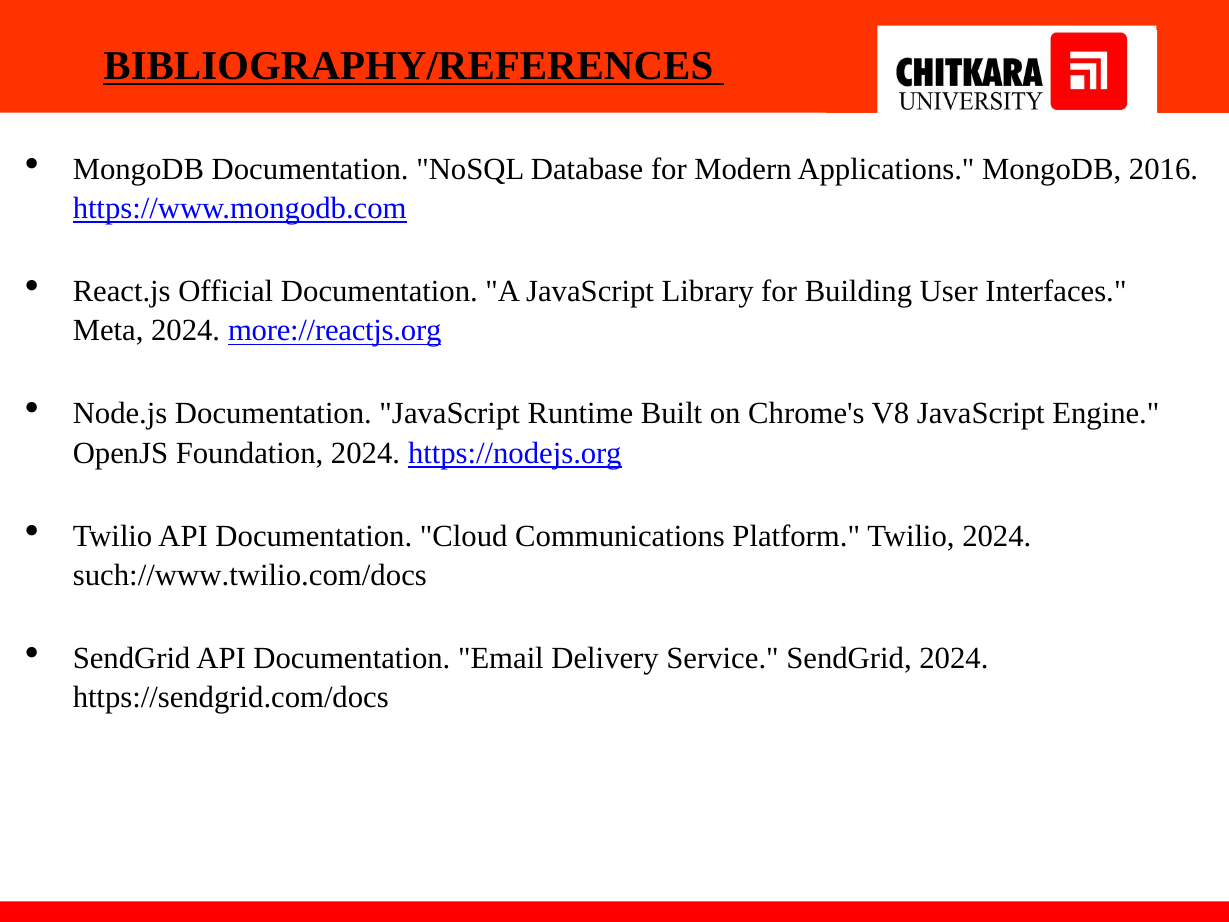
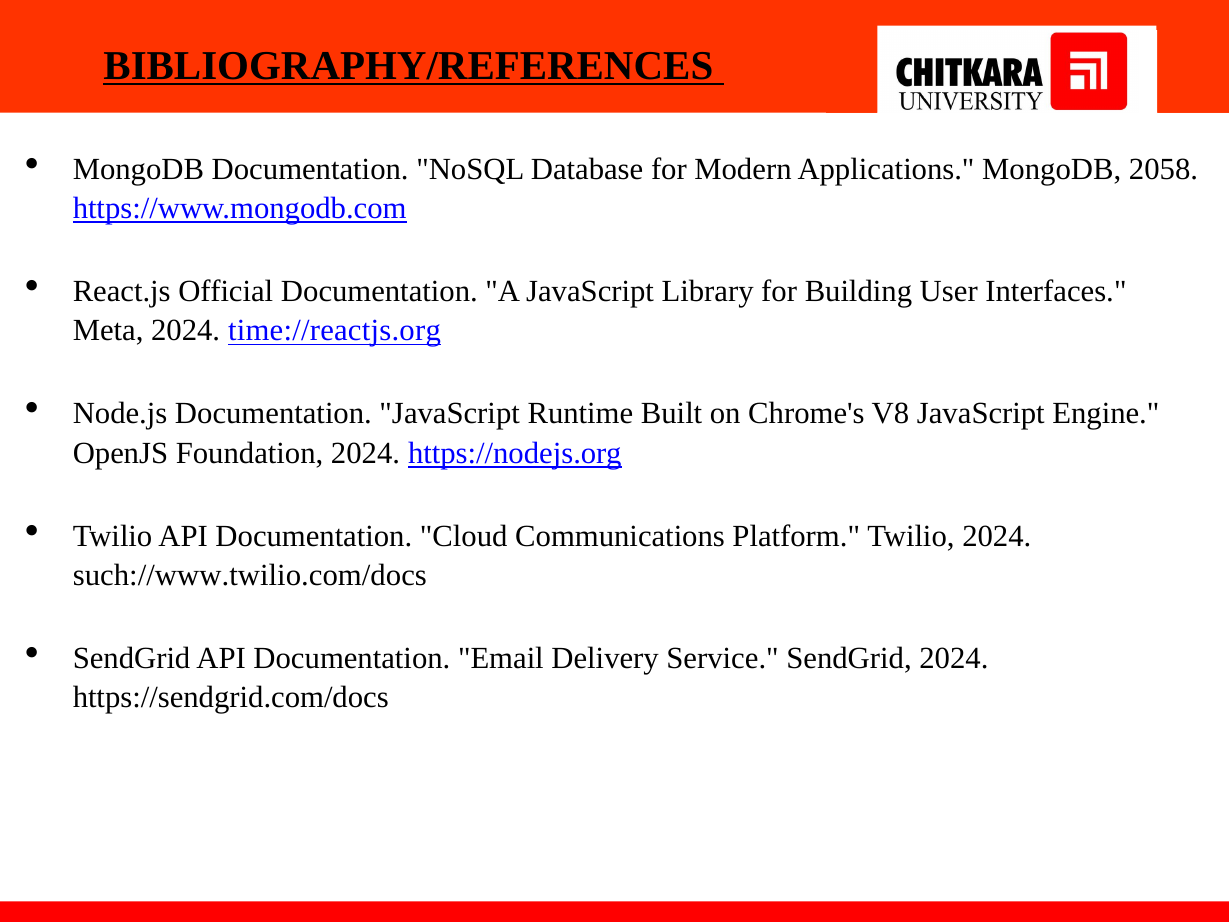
2016: 2016 -> 2058
more://reactjs.org: more://reactjs.org -> time://reactjs.org
